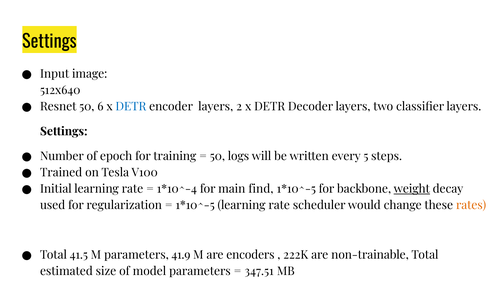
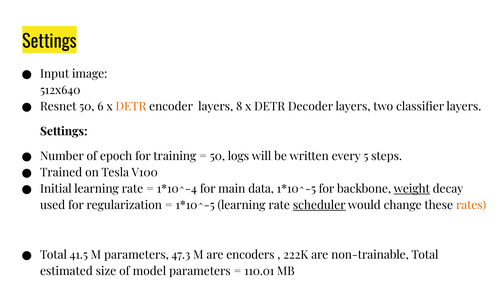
DETR at (131, 107) colour: blue -> orange
2: 2 -> 8
find: find -> data
scheduler underline: none -> present
41.9: 41.9 -> 47.3
347.51: 347.51 -> 110.01
